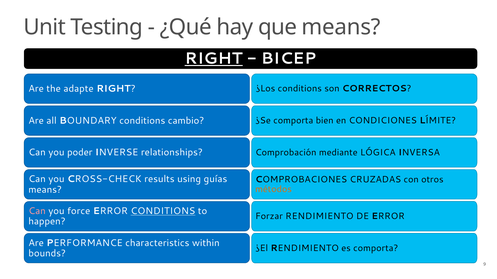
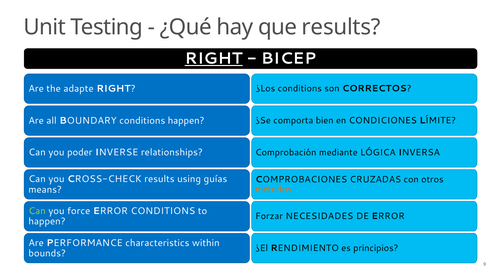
que means: means -> results
conditions cambio: cambio -> happen
Can at (37, 211) colour: pink -> light green
CONDITIONS at (163, 211) underline: present -> none
Forzar RENDIMIENTO: RENDIMIENTO -> NECESIDADES
es comporta: comporta -> principios
